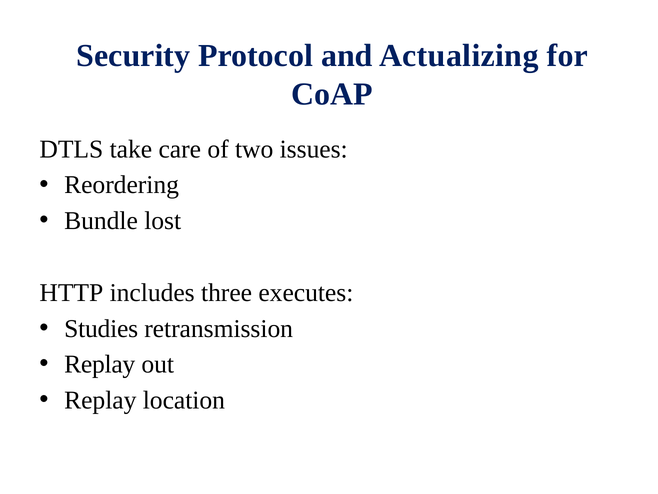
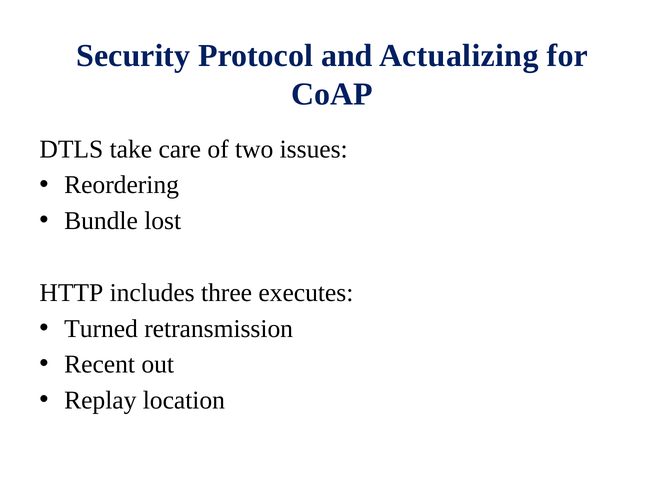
Studies: Studies -> Turned
Replay at (100, 364): Replay -> Recent
